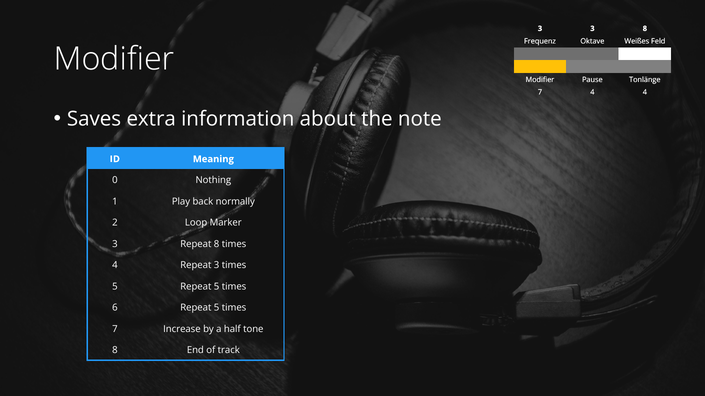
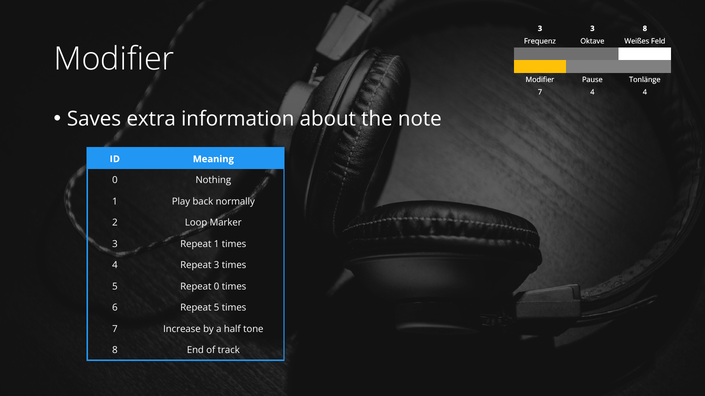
Repeat 8: 8 -> 1
5 Repeat 5: 5 -> 0
